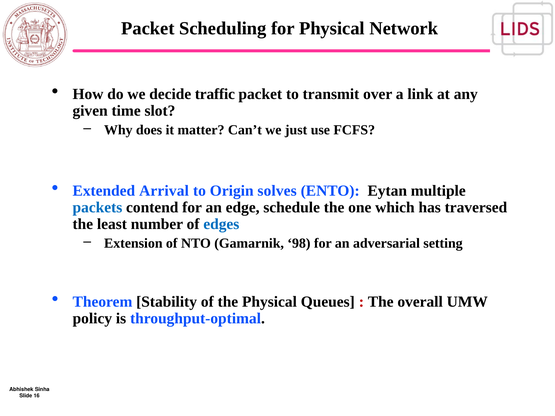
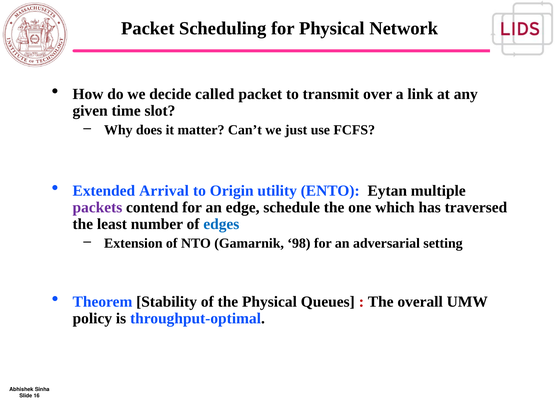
traffic: traffic -> called
solves: solves -> utility
packets colour: blue -> purple
